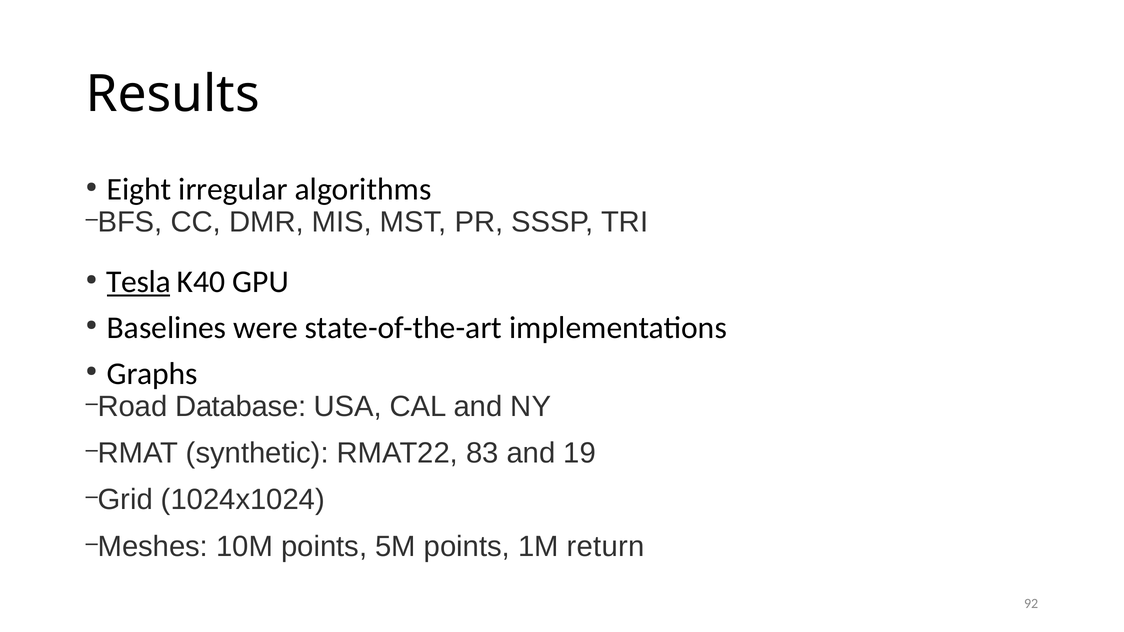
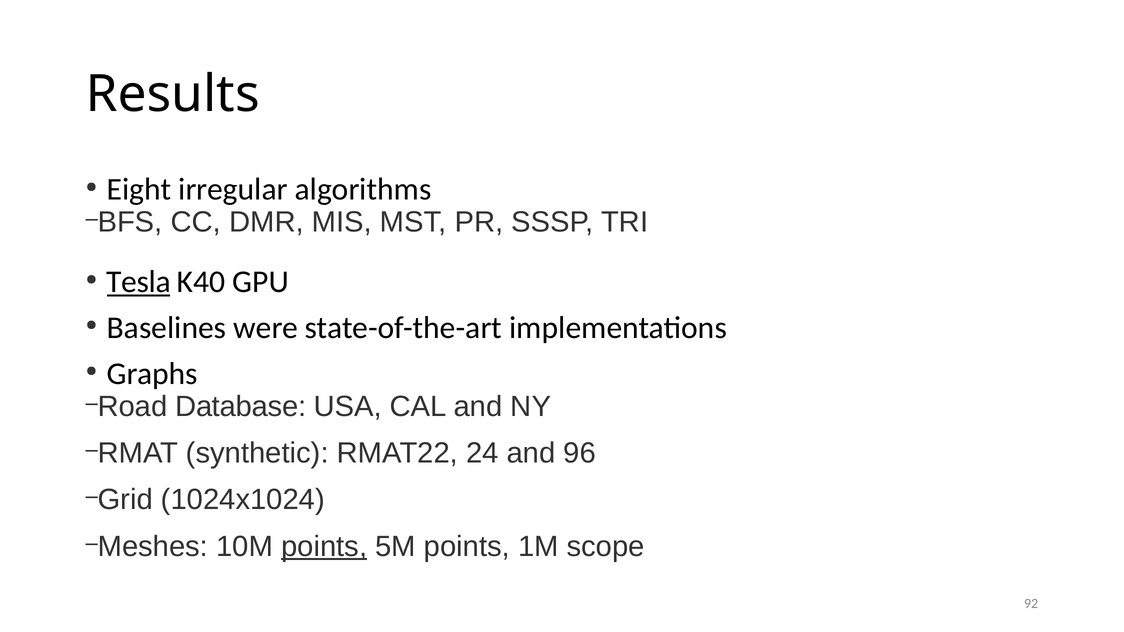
83: 83 -> 24
19: 19 -> 96
points at (324, 547) underline: none -> present
return: return -> scope
